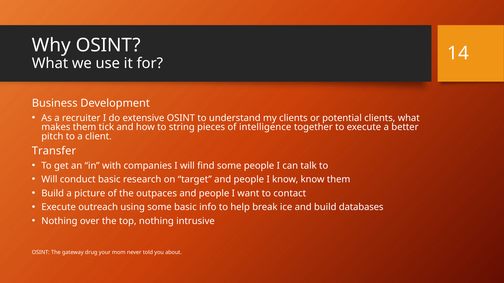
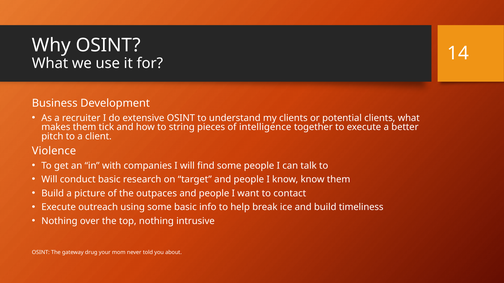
Transfer: Transfer -> Violence
databases: databases -> timeliness
